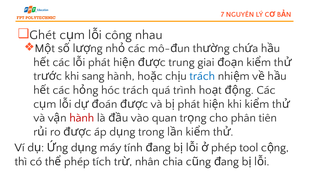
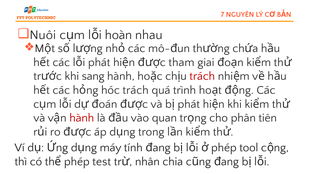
Ghét: Ghét -> Nuôi
công: công -> hoàn
trung: trung -> tham
trách at (202, 76) colour: blue -> red
tích: tích -> test
